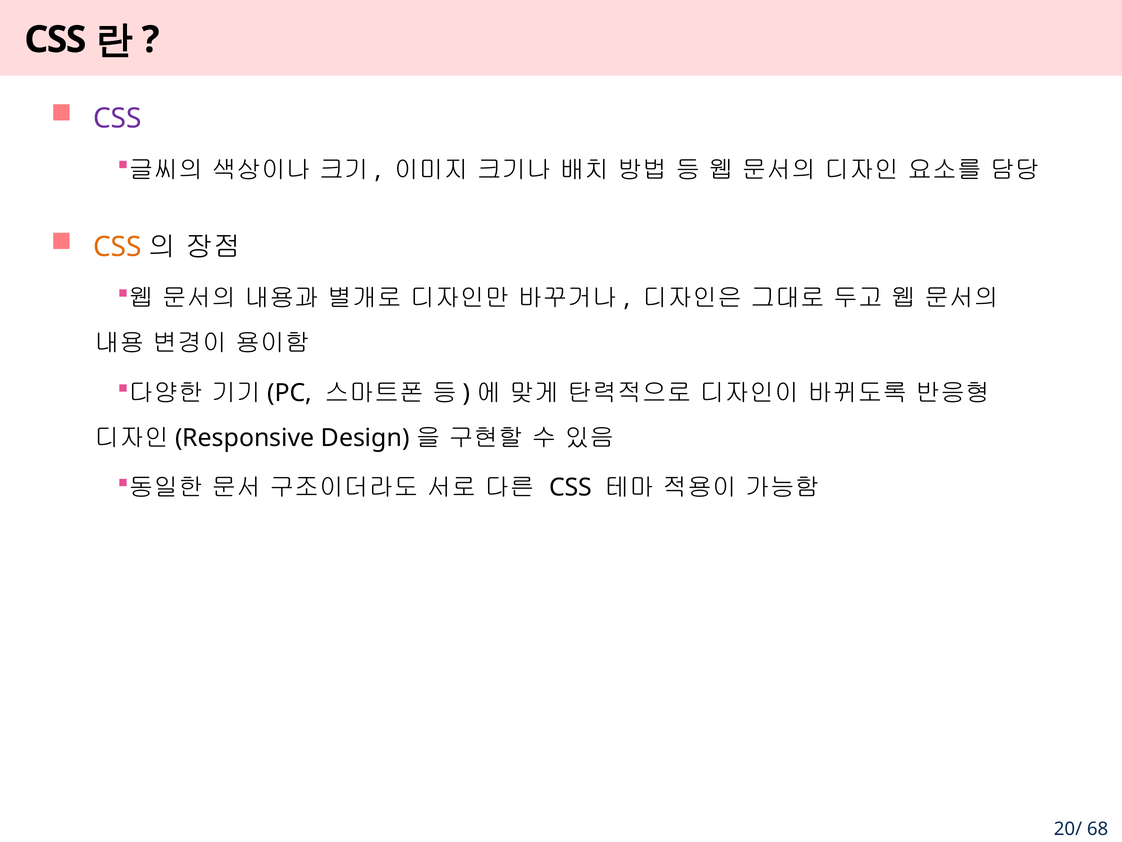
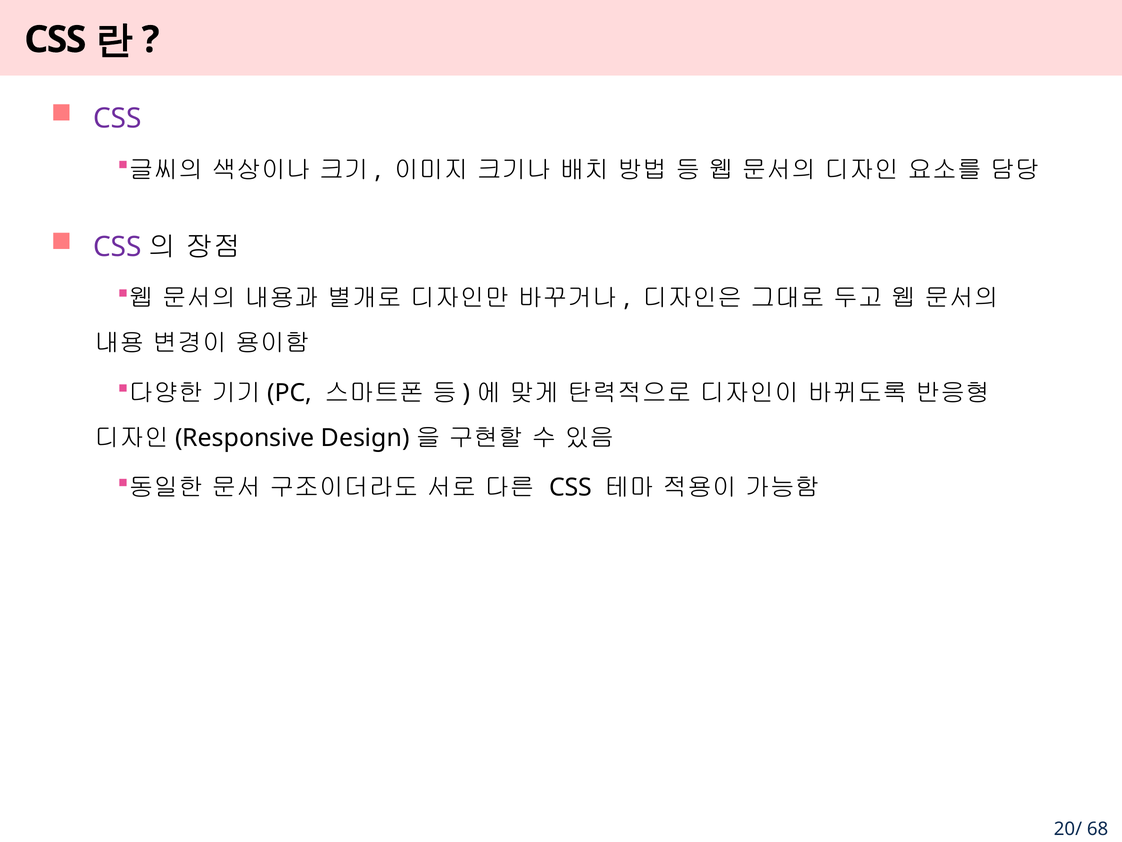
CSS at (117, 247) colour: orange -> purple
